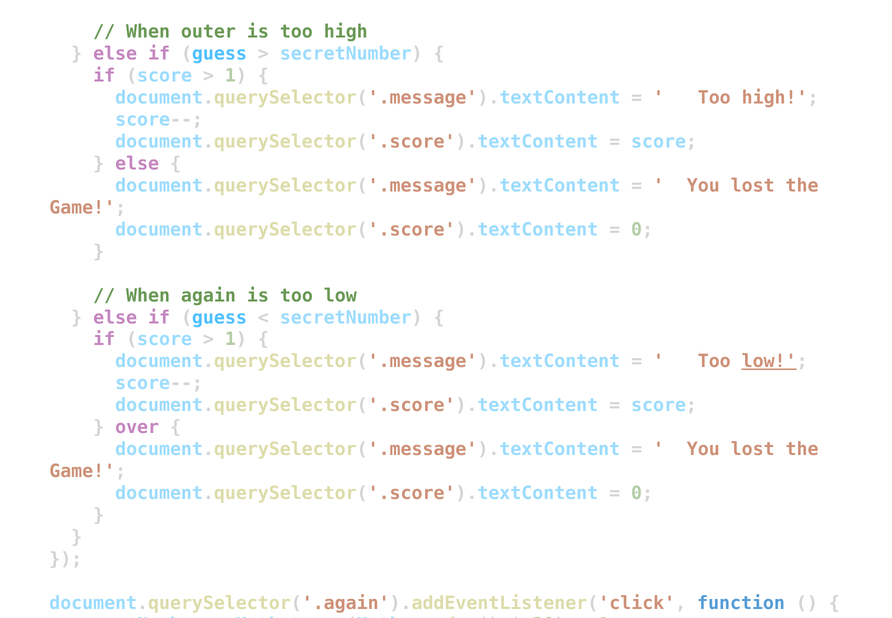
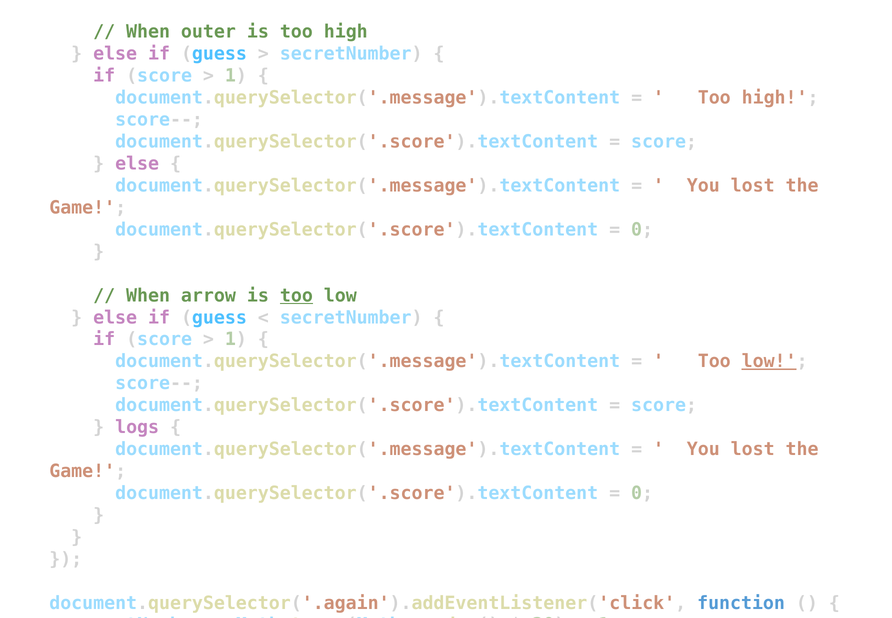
again: again -> arrow
too at (296, 295) underline: none -> present
over: over -> logs
